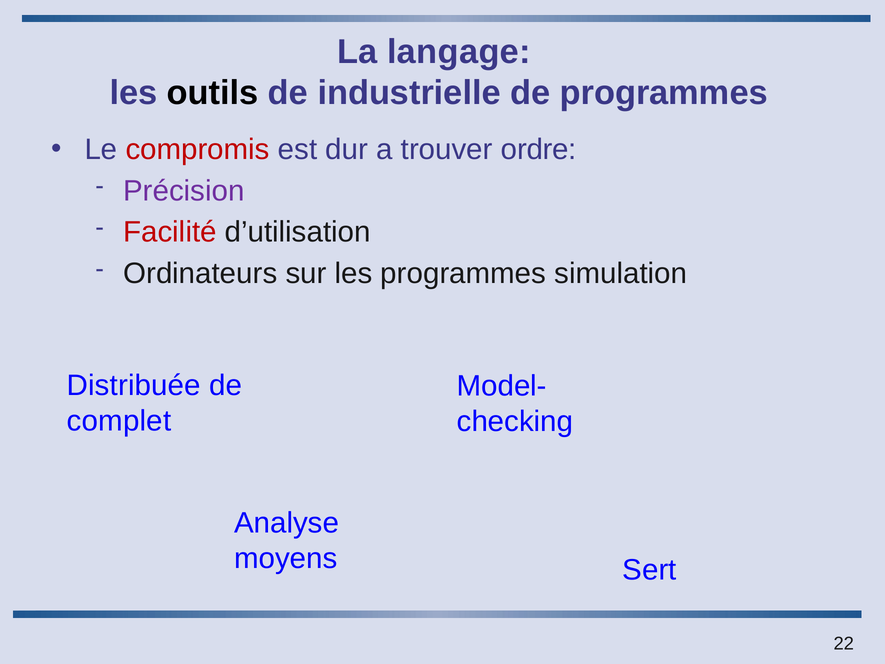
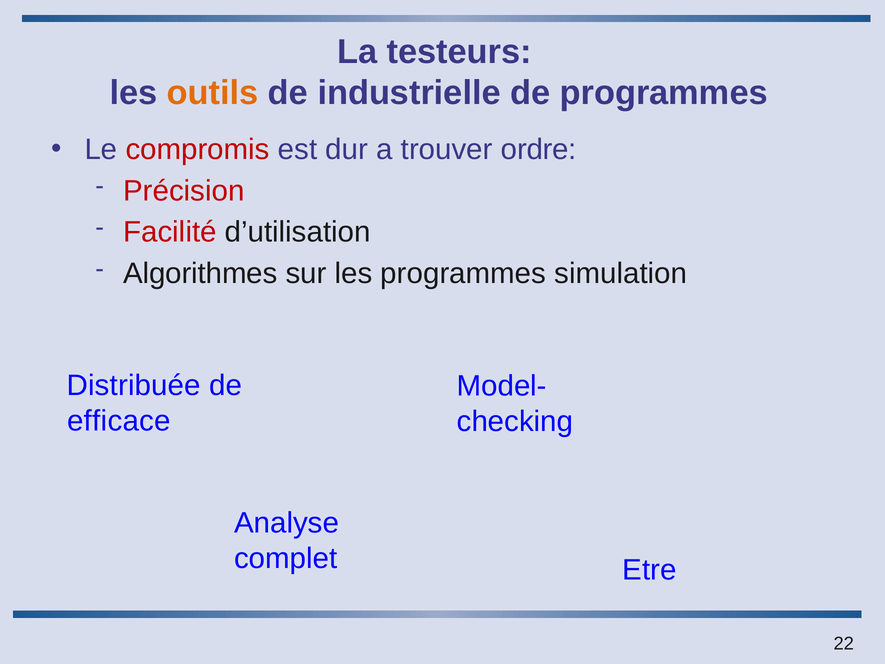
langage: langage -> testeurs
outils colour: black -> orange
Précision colour: purple -> red
Ordinateurs: Ordinateurs -> Algorithmes
complet: complet -> efficace
moyens: moyens -> complet
Sert: Sert -> Etre
